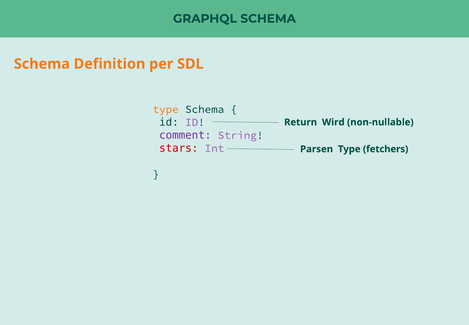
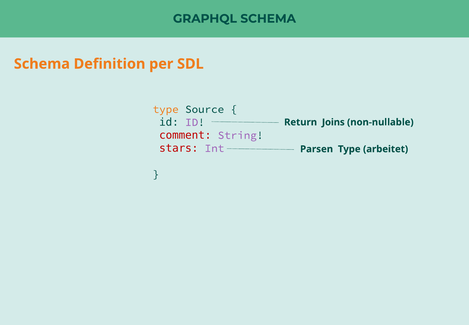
type Schema: Schema -> Source
Wird: Wird -> Joins
comment colour: purple -> red
fetchers: fetchers -> arbeitet
